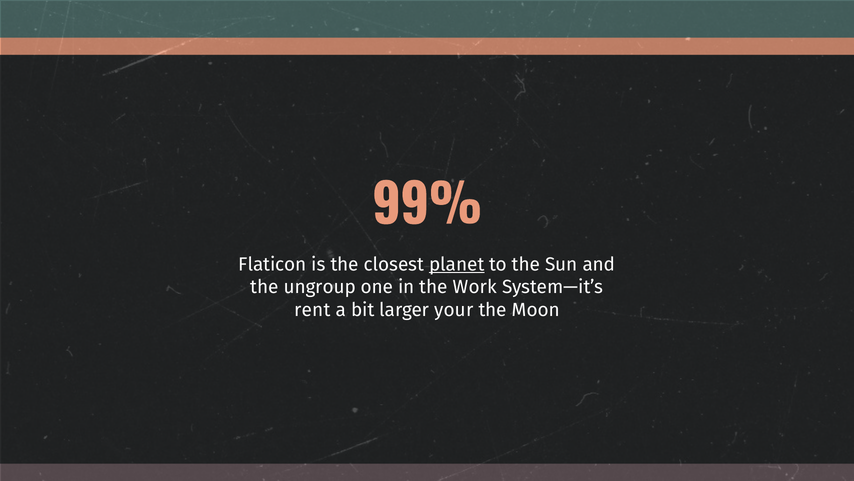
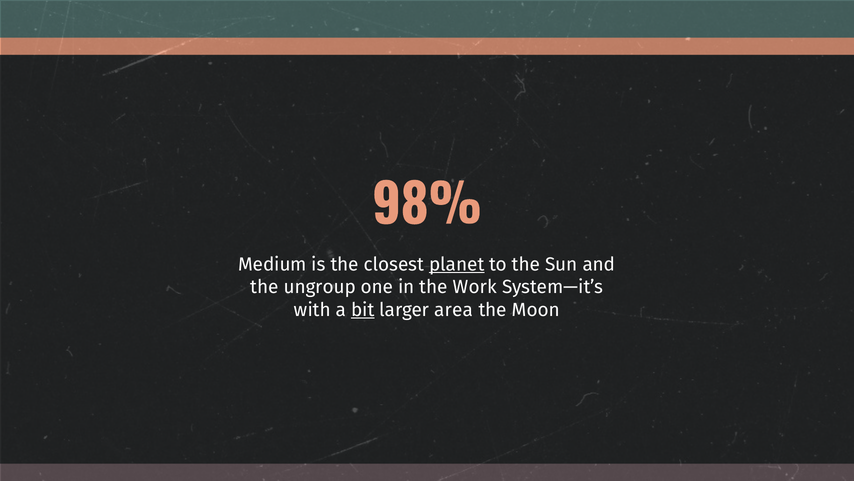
99%: 99% -> 98%
Flaticon: Flaticon -> Medium
rent: rent -> with
bit underline: none -> present
your: your -> area
